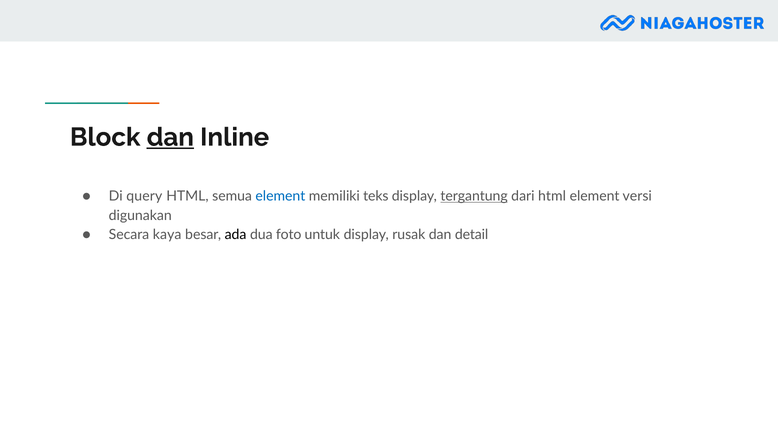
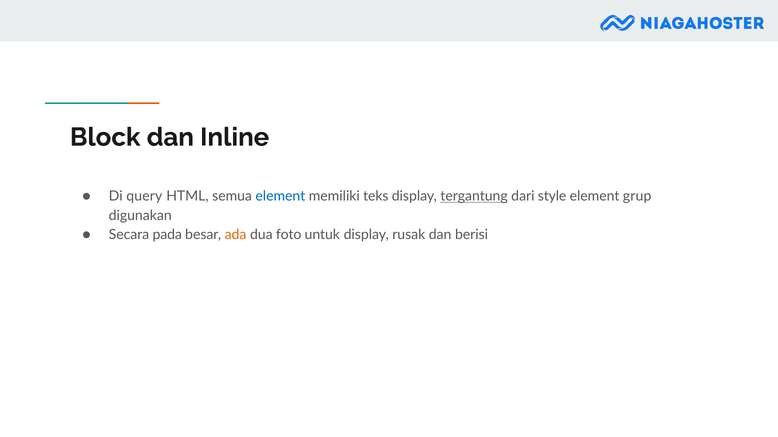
dan at (170, 137) underline: present -> none
dari html: html -> style
versi: versi -> grup
kaya: kaya -> pada
ada colour: black -> orange
detail: detail -> berisi
